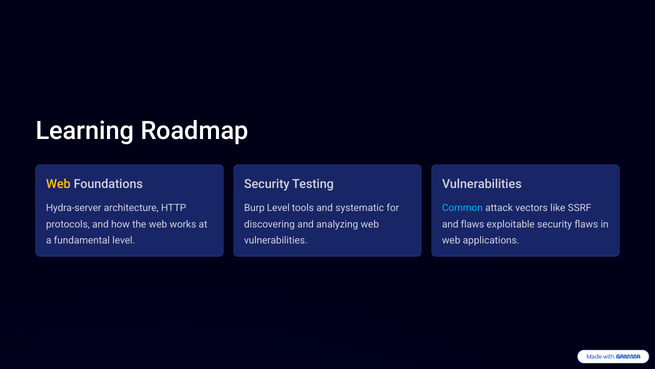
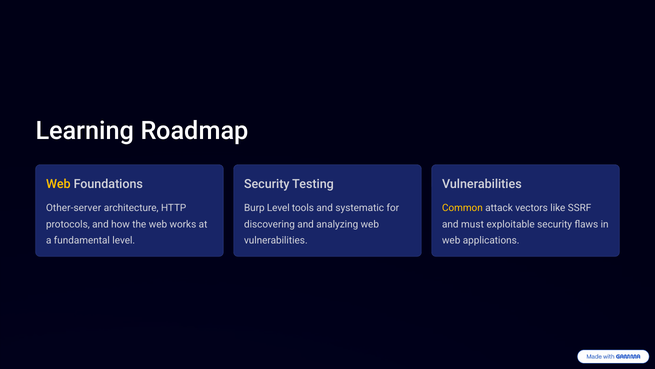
Hydra-server: Hydra-server -> Other-server
Common colour: light blue -> yellow
and flaws: flaws -> must
